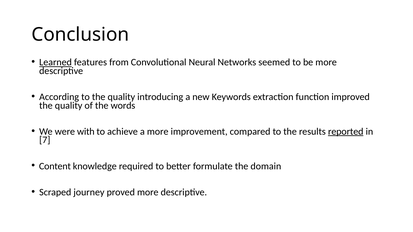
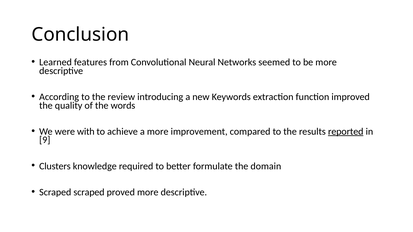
Learned underline: present -> none
to the quality: quality -> review
7: 7 -> 9
Content: Content -> Clusters
Scraped journey: journey -> scraped
